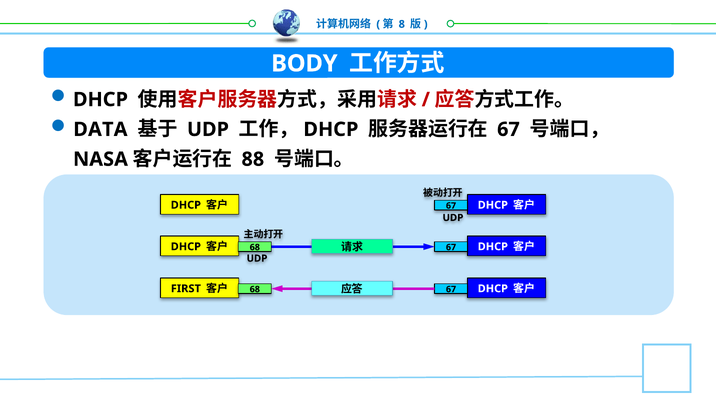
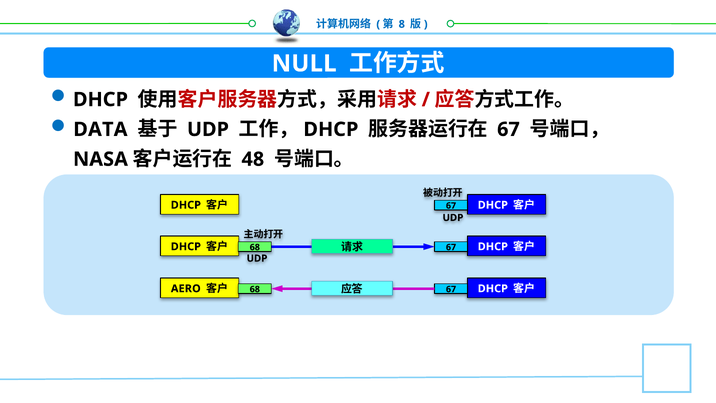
BODY: BODY -> NULL
88: 88 -> 48
FIRST: FIRST -> AERO
